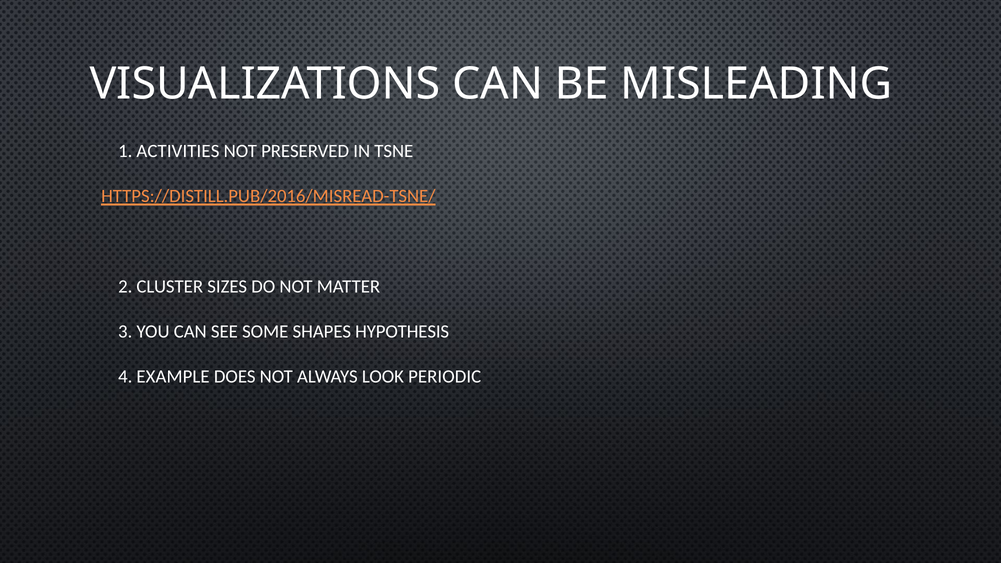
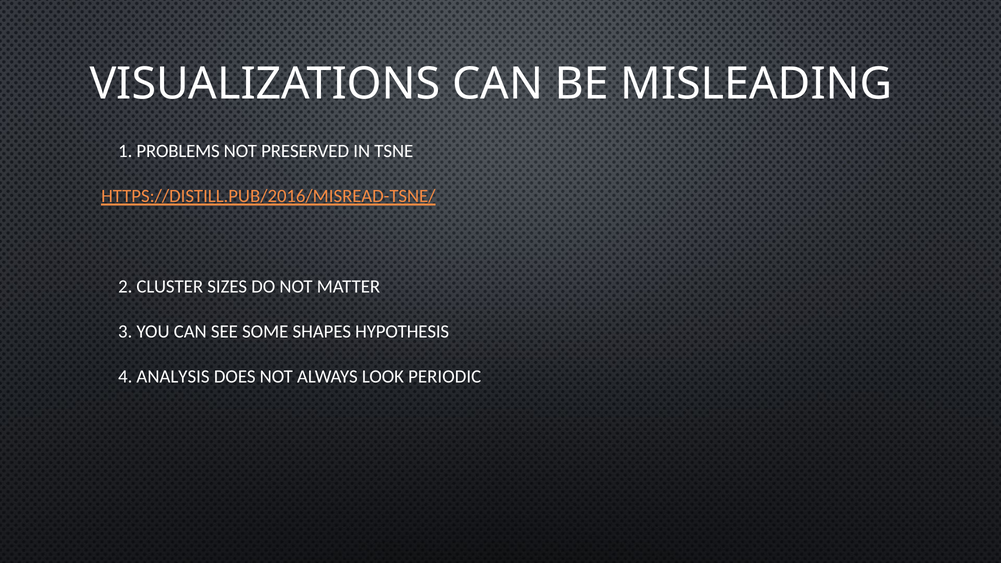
ACTIVITIES: ACTIVITIES -> PROBLEMS
EXAMPLE: EXAMPLE -> ANALYSIS
